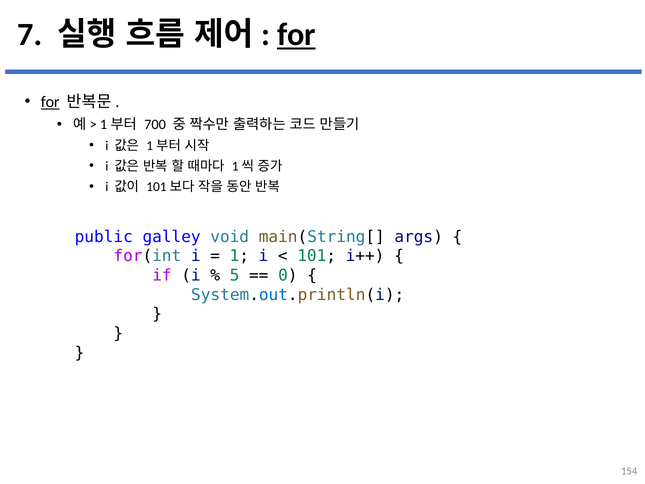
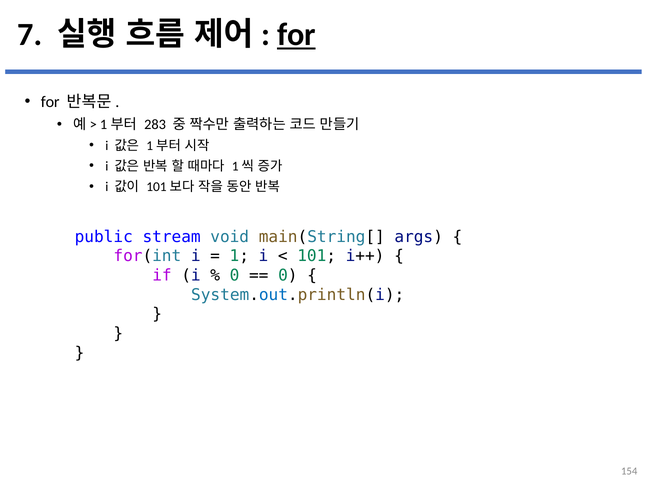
for at (50, 102) underline: present -> none
700: 700 -> 283
galley: galley -> stream
5 at (235, 275): 5 -> 0
